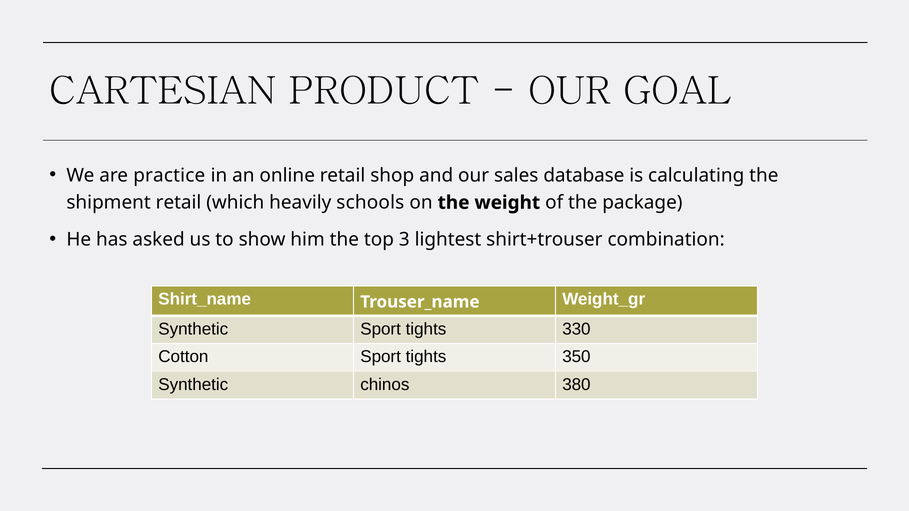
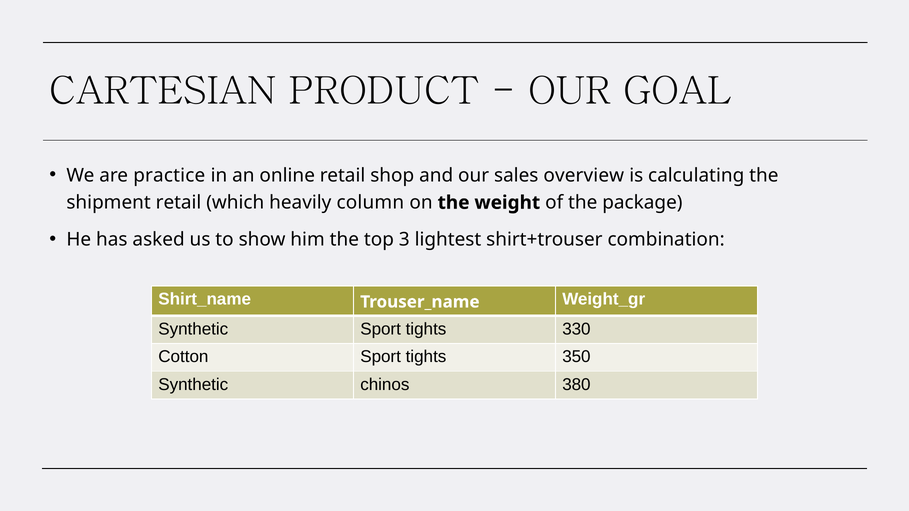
database: database -> overview
schools: schools -> column
